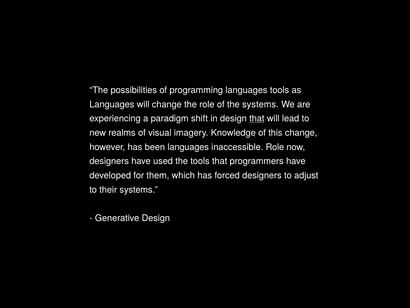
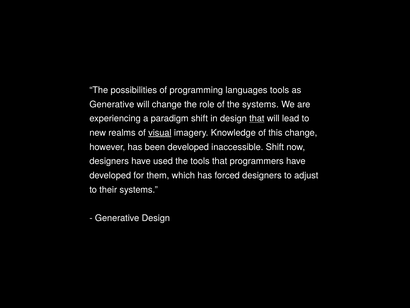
Languages at (112, 104): Languages -> Generative
visual underline: none -> present
been languages: languages -> developed
inaccessible Role: Role -> Shift
